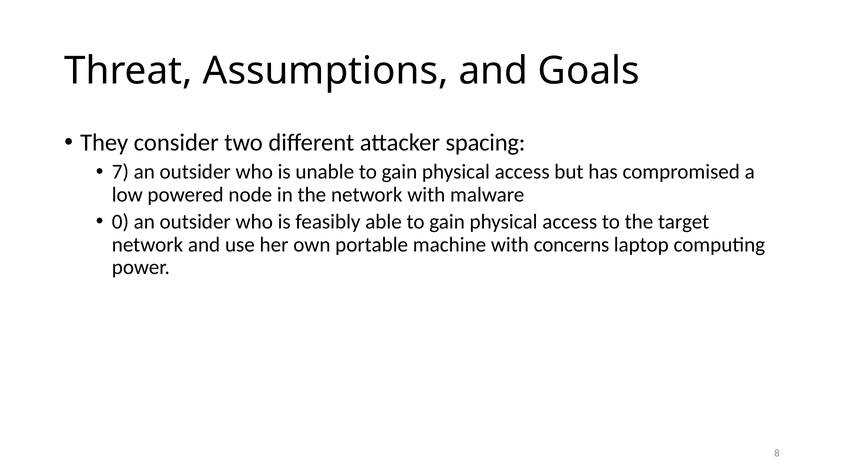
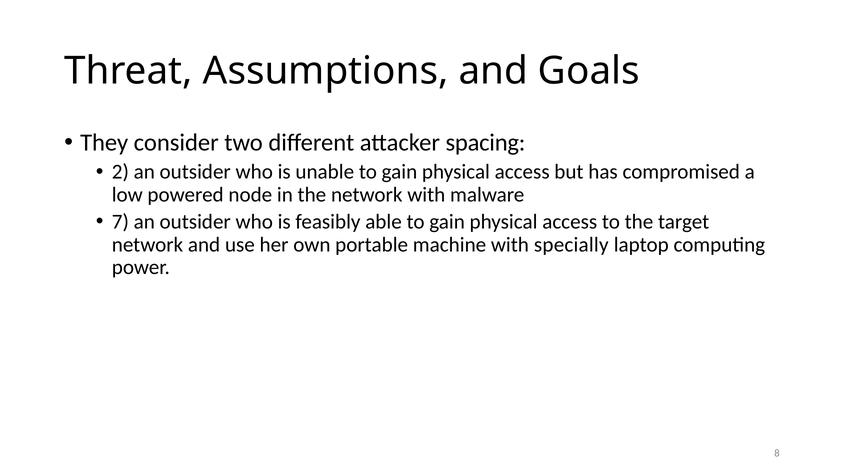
7: 7 -> 2
0: 0 -> 7
concerns: concerns -> specially
